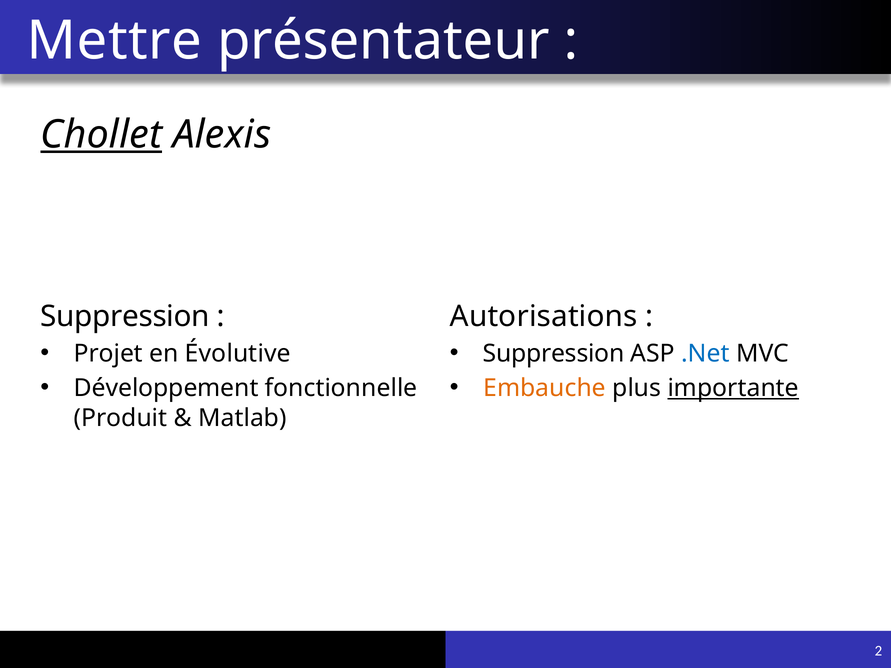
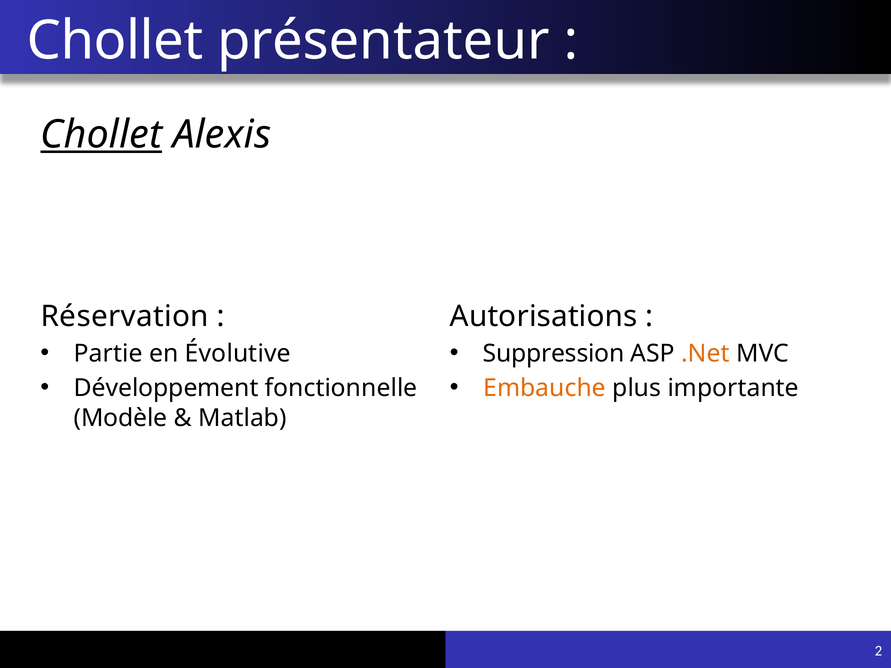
Mettre at (115, 41): Mettre -> Chollet
Suppression at (125, 316): Suppression -> Réservation
Projet: Projet -> Partie
.Net colour: blue -> orange
importante underline: present -> none
Produit: Produit -> Modèle
